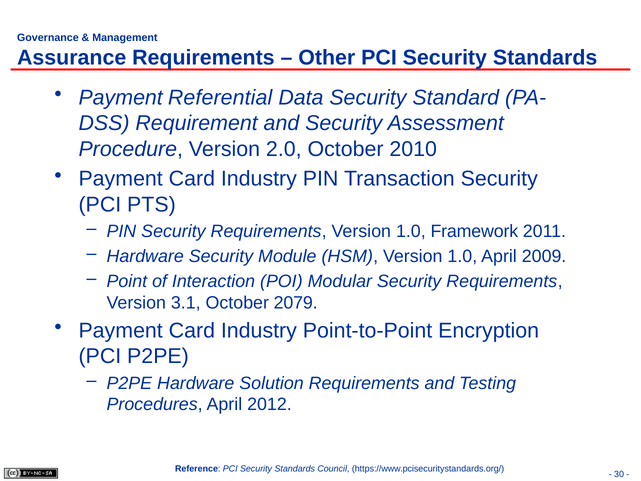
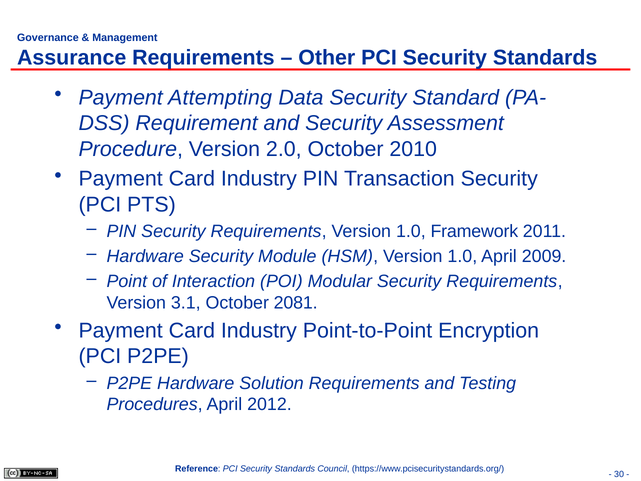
Referential: Referential -> Attempting
2079: 2079 -> 2081
